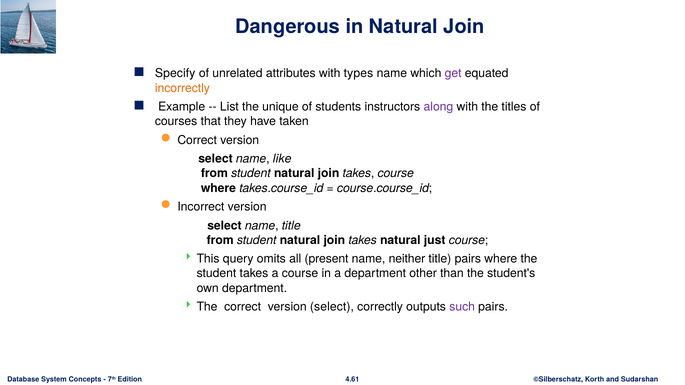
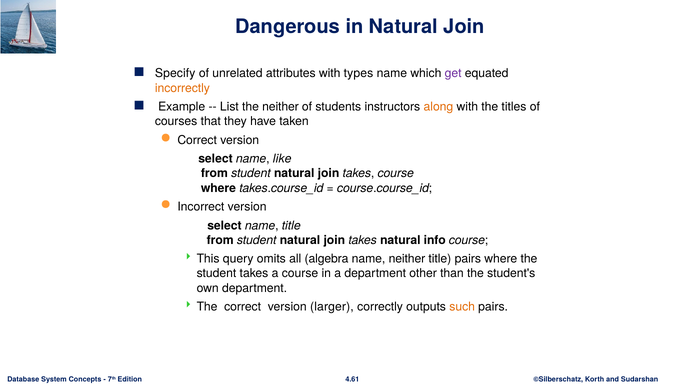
the unique: unique -> neither
along colour: purple -> orange
just: just -> info
present: present -> algebra
The correct version select: select -> larger
such colour: purple -> orange
